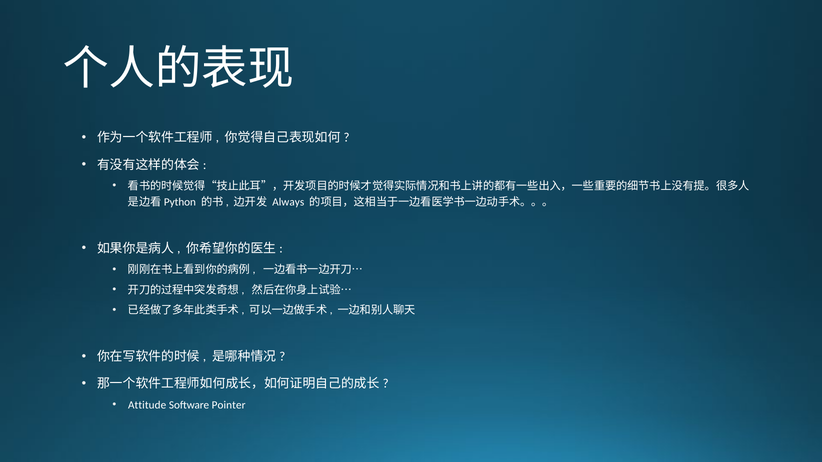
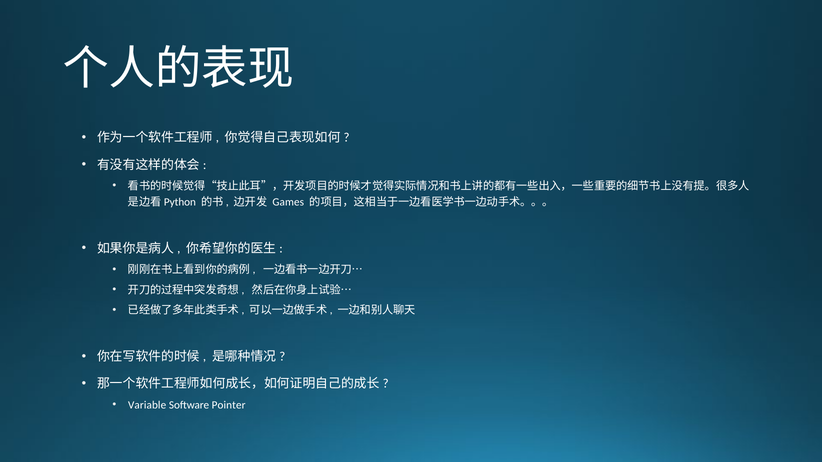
Always: Always -> Games
Attitude: Attitude -> Variable
